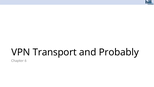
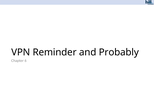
Transport: Transport -> Reminder
